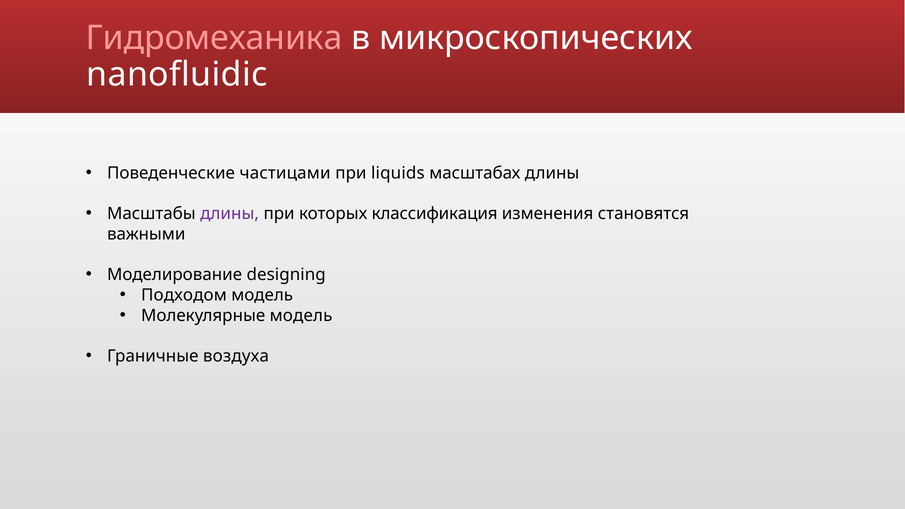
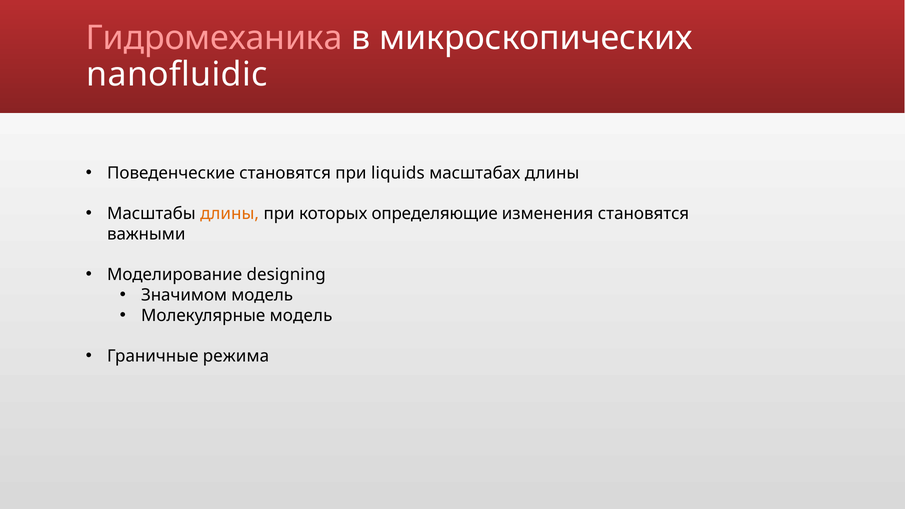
Поведенческие частицами: частицами -> становятся
длины at (230, 214) colour: purple -> orange
классификация: классификация -> определяющие
Подходом: Подходом -> Значимом
воздуха: воздуха -> режима
